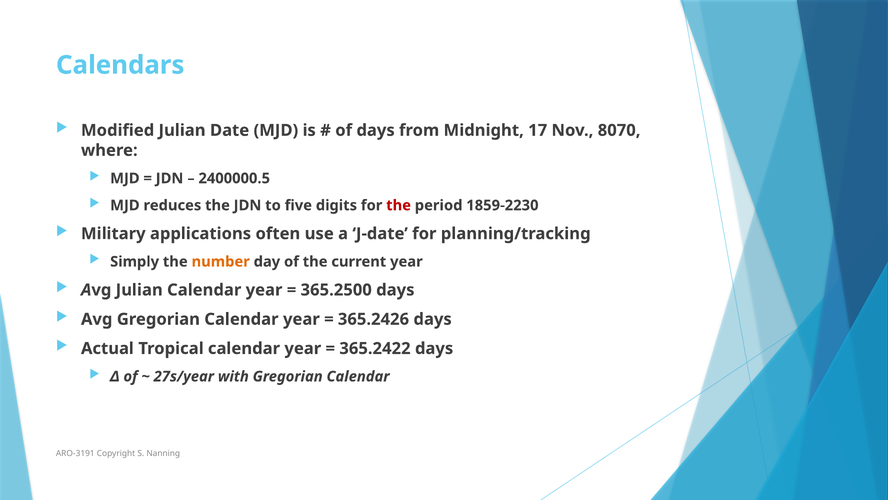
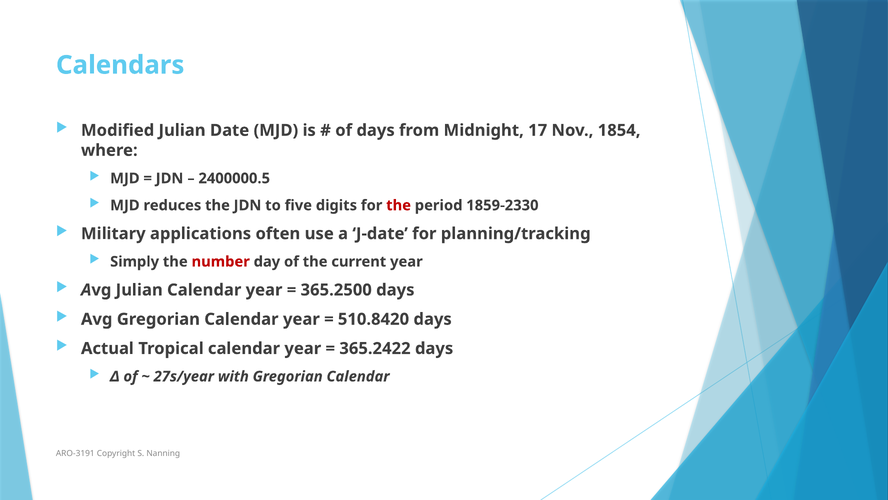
8070: 8070 -> 1854
1859-2230: 1859-2230 -> 1859-2330
number colour: orange -> red
365.2426: 365.2426 -> 510.8420
